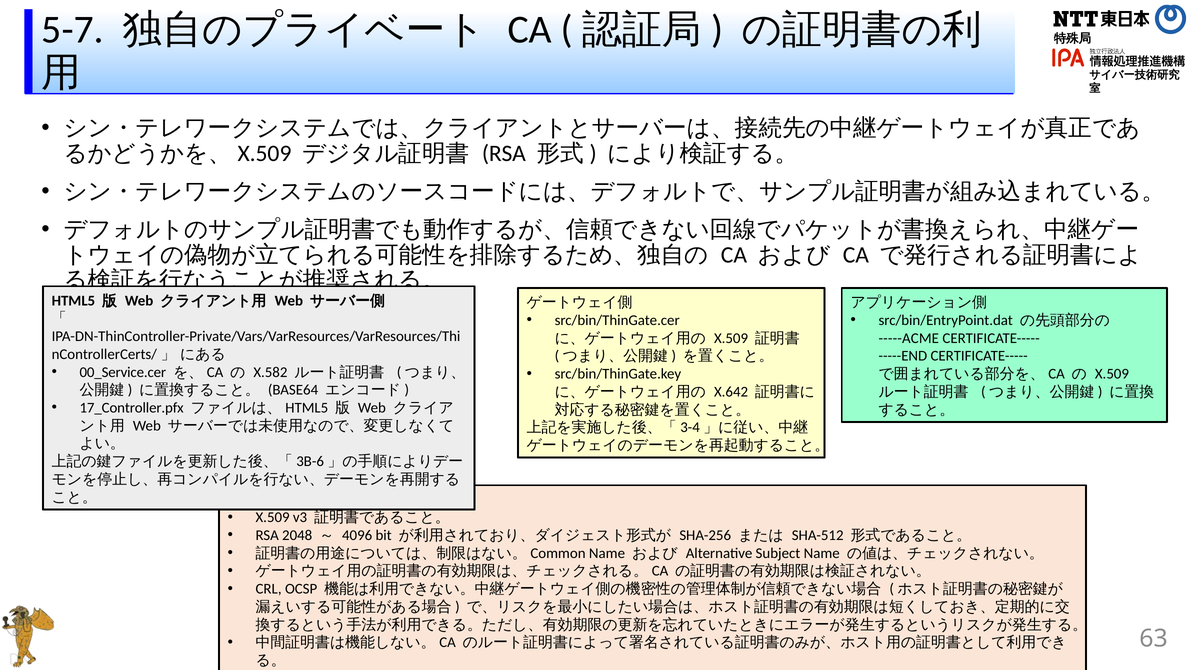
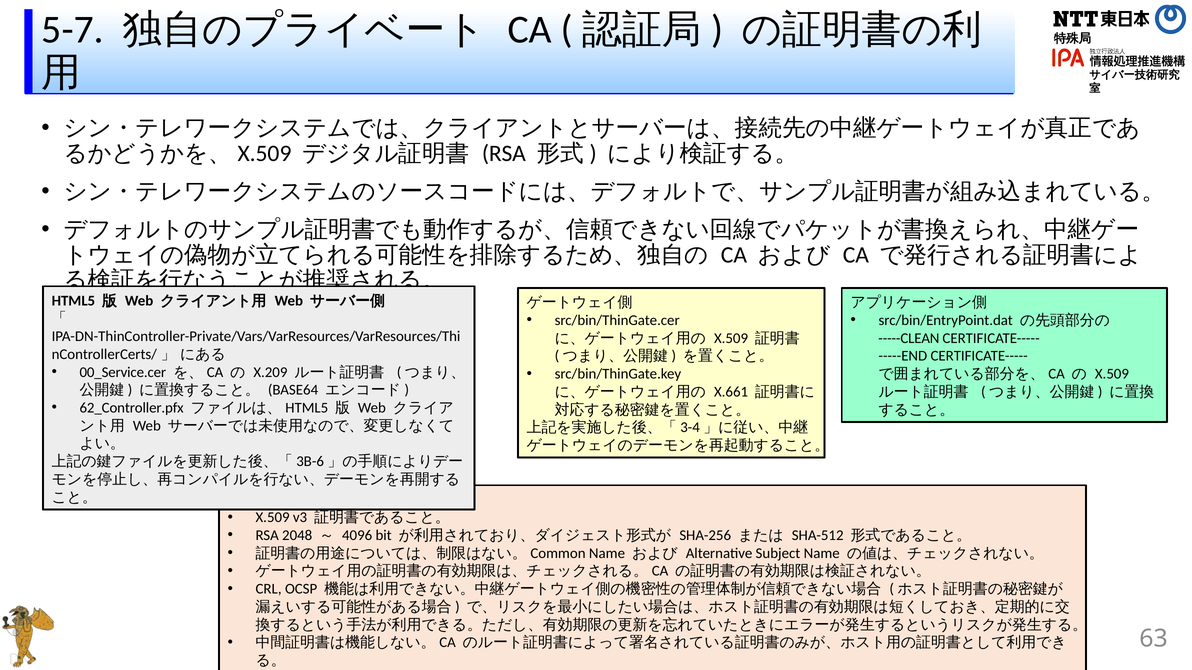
-----ACME: -----ACME -> -----CLEAN
X.582: X.582 -> X.209
X.642: X.642 -> X.661
17_Controller.pfx: 17_Controller.pfx -> 62_Controller.pfx
